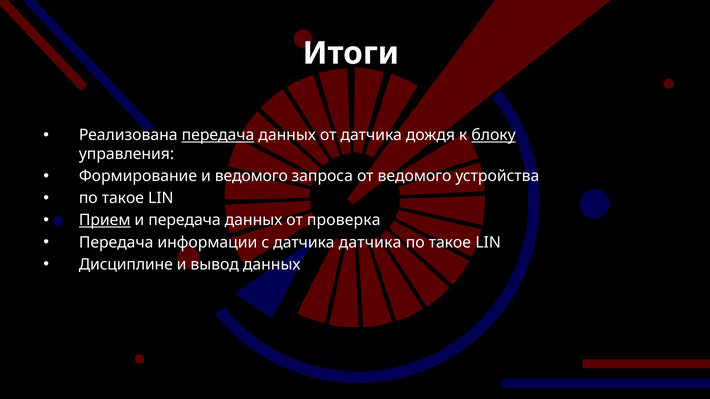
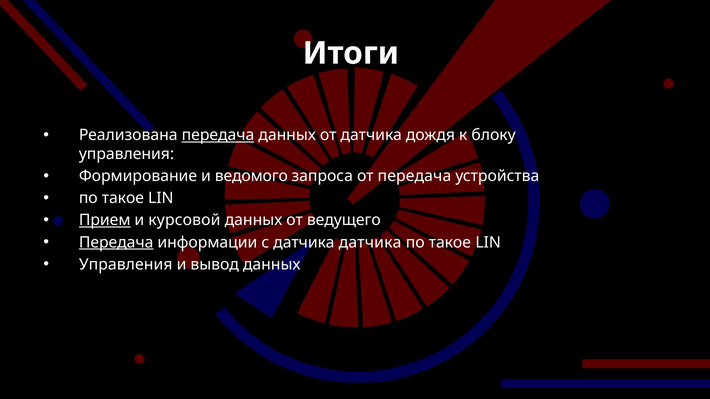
блоку underline: present -> none
от ведомого: ведомого -> передача
и передача: передача -> курсовой
проверка: проверка -> ведущего
Передача at (116, 243) underline: none -> present
Дисциплине at (126, 265): Дисциплине -> Управления
